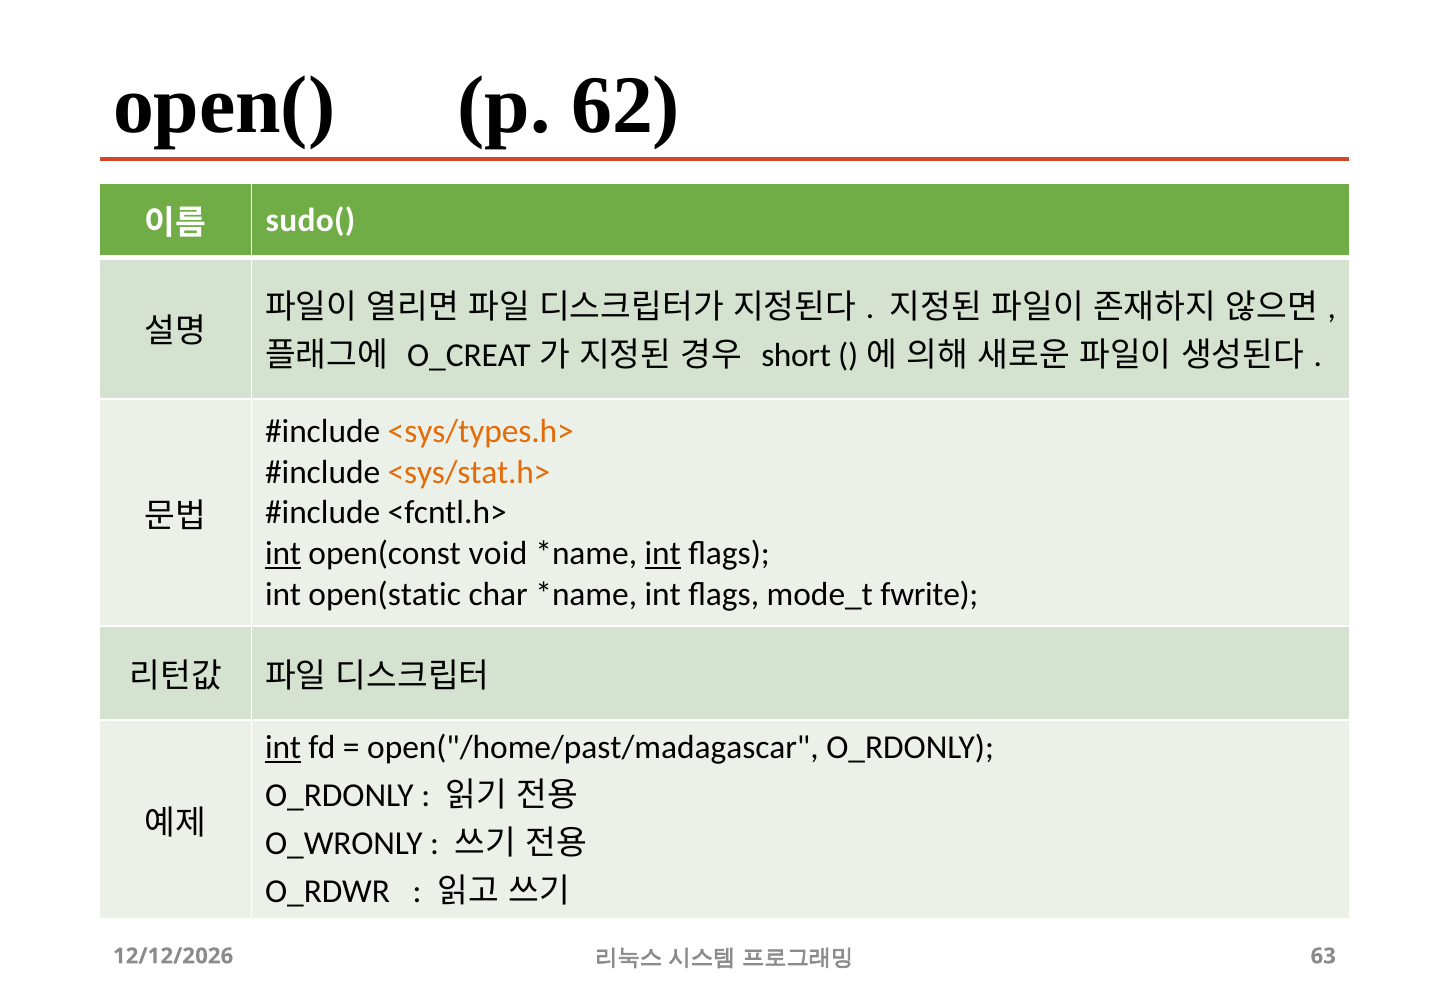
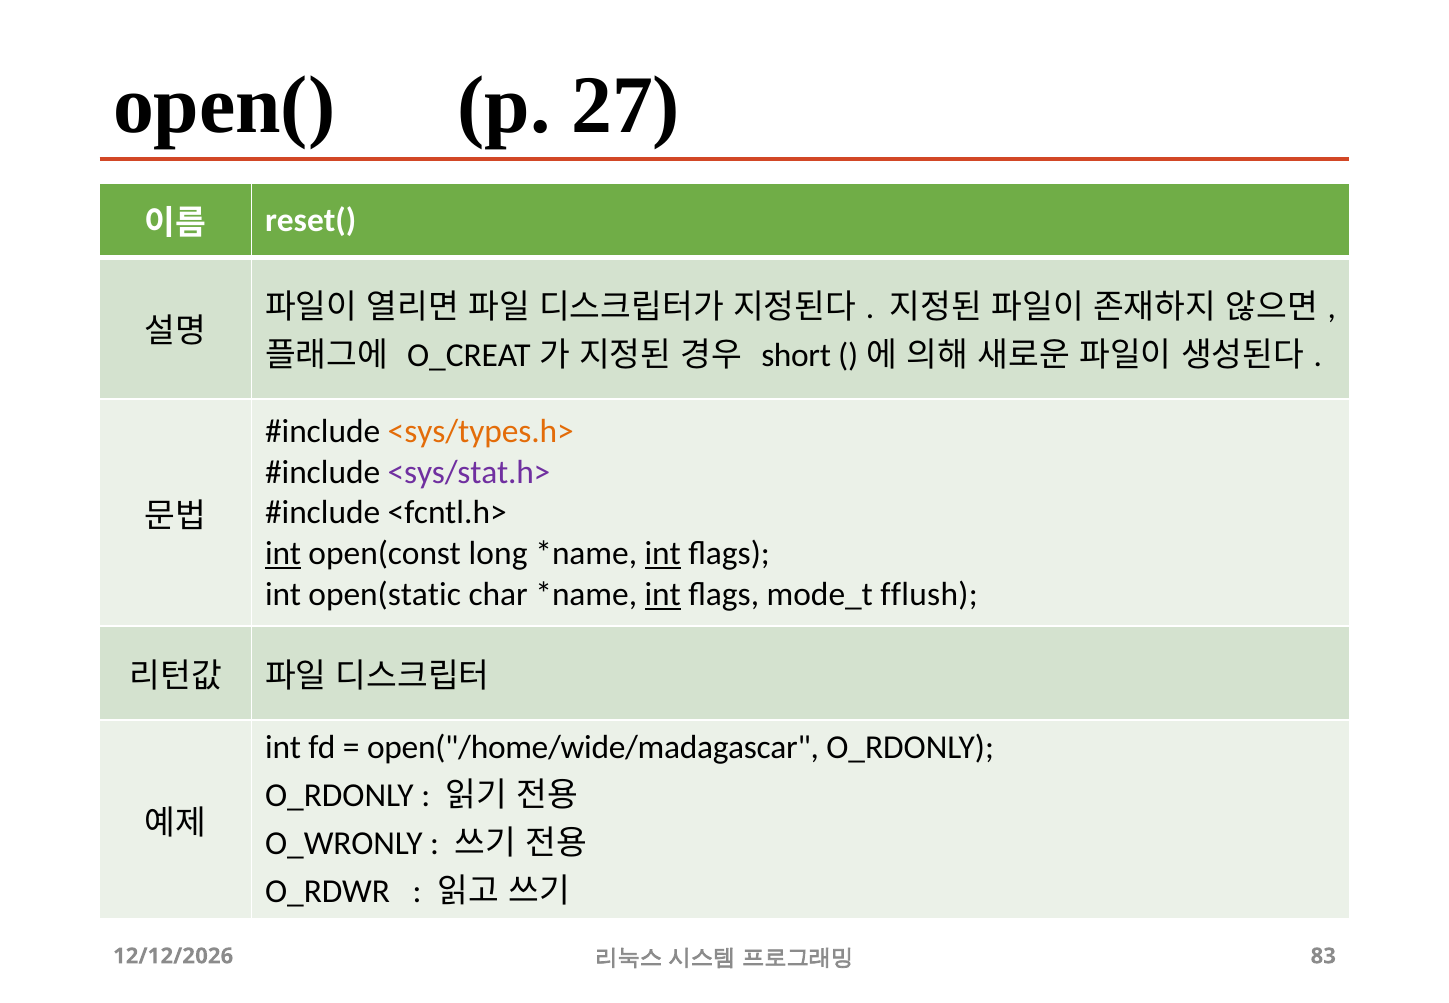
62: 62 -> 27
sudo(: sudo( -> reset(
<sys/stat.h> colour: orange -> purple
void: void -> long
int at (663, 595) underline: none -> present
fwrite: fwrite -> fflush
int at (283, 748) underline: present -> none
open("/home/past/madagascar: open("/home/past/madagascar -> open("/home/wide/madagascar
63: 63 -> 83
